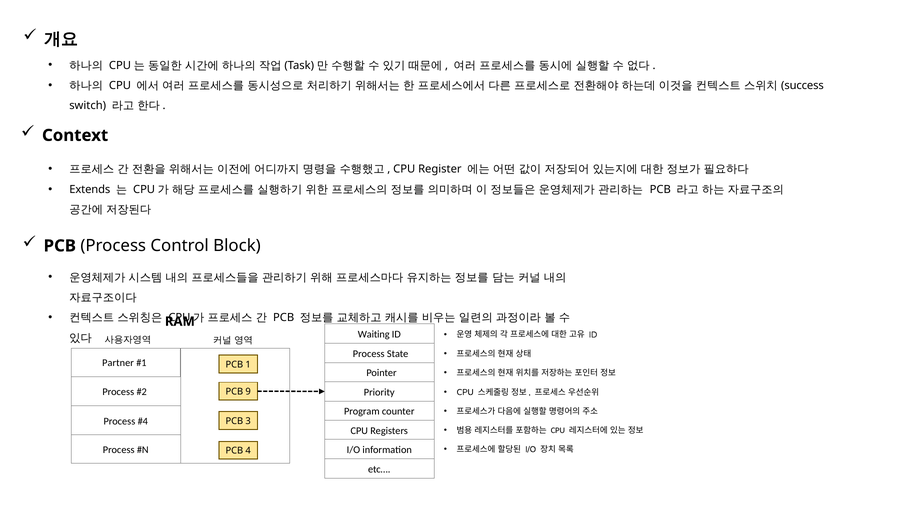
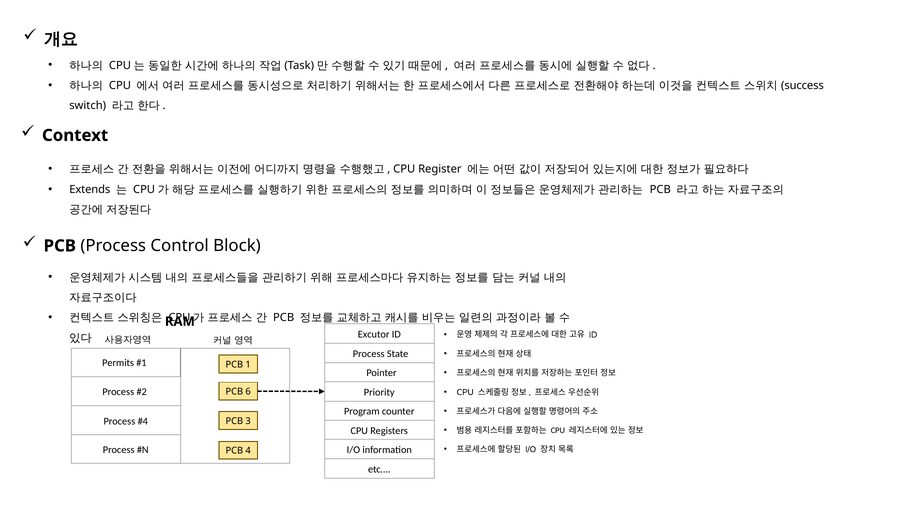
Waiting: Waiting -> Excutor
Partner: Partner -> Permits
9: 9 -> 6
